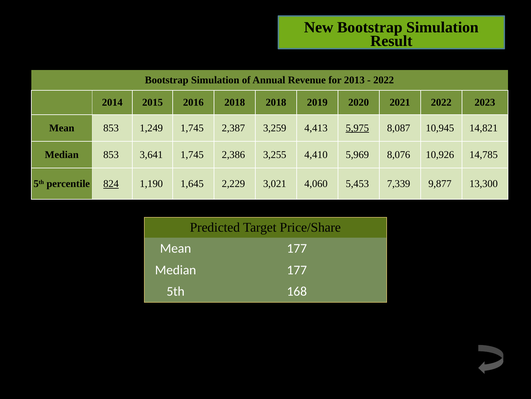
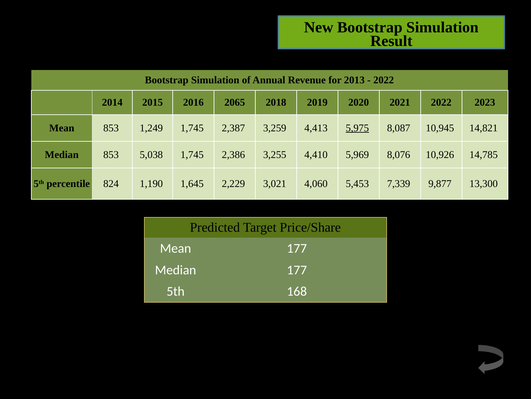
2016 2018: 2018 -> 2065
3,641: 3,641 -> 5,038
824 underline: present -> none
